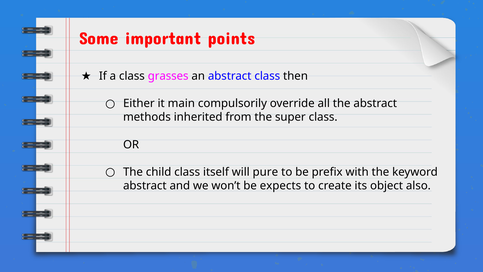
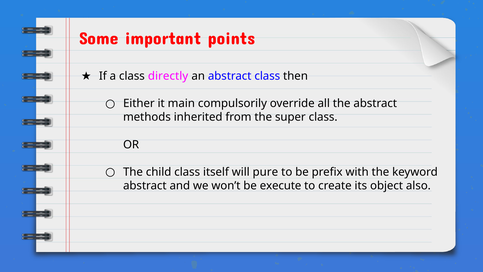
grasses: grasses -> directly
expects: expects -> execute
